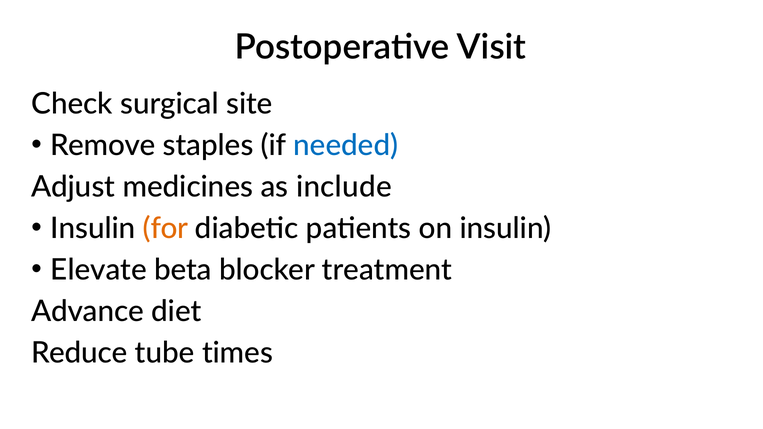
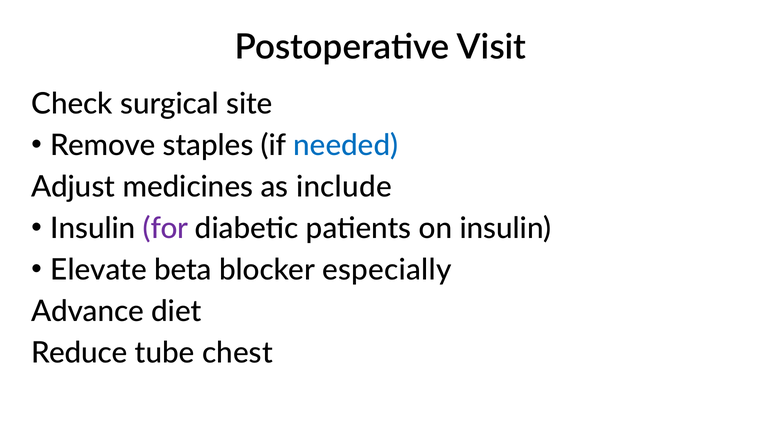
for colour: orange -> purple
treatment: treatment -> especially
times: times -> chest
